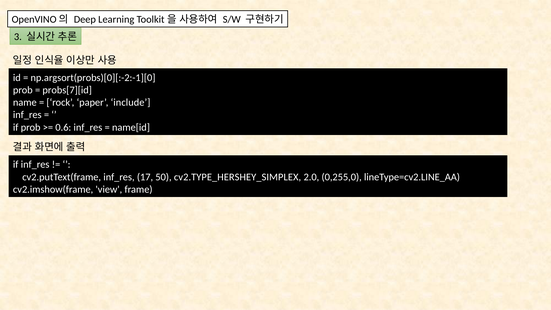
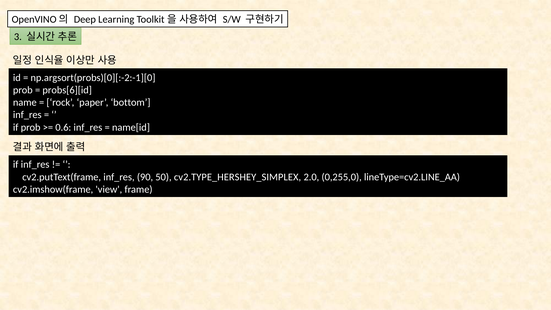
probs[7][id: probs[7][id -> probs[6][id
include: include -> bottom
17: 17 -> 90
